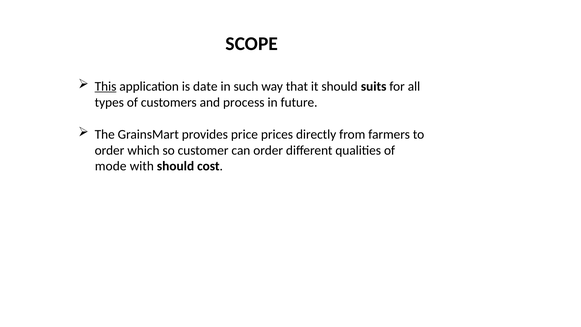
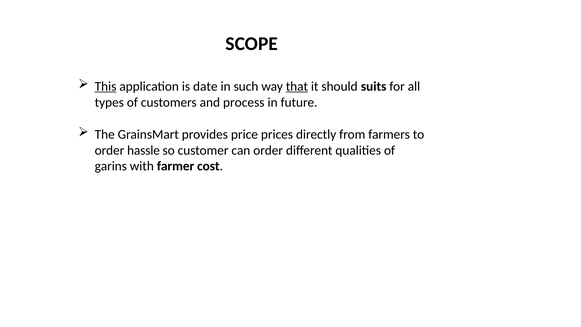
that underline: none -> present
which: which -> hassle
mode: mode -> garins
with should: should -> farmer
